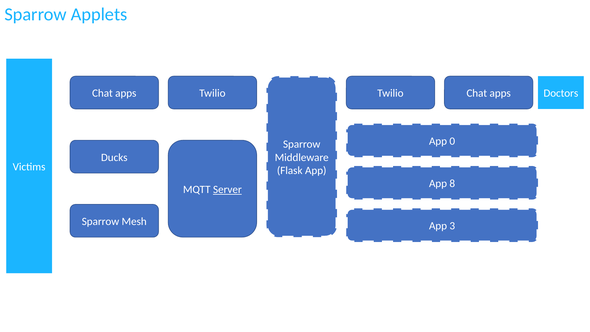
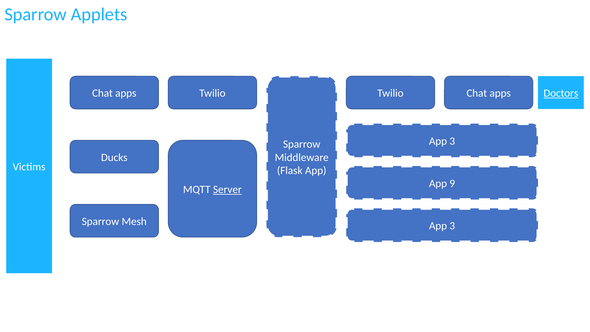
Doctors underline: none -> present
0 at (452, 141): 0 -> 3
8: 8 -> 9
